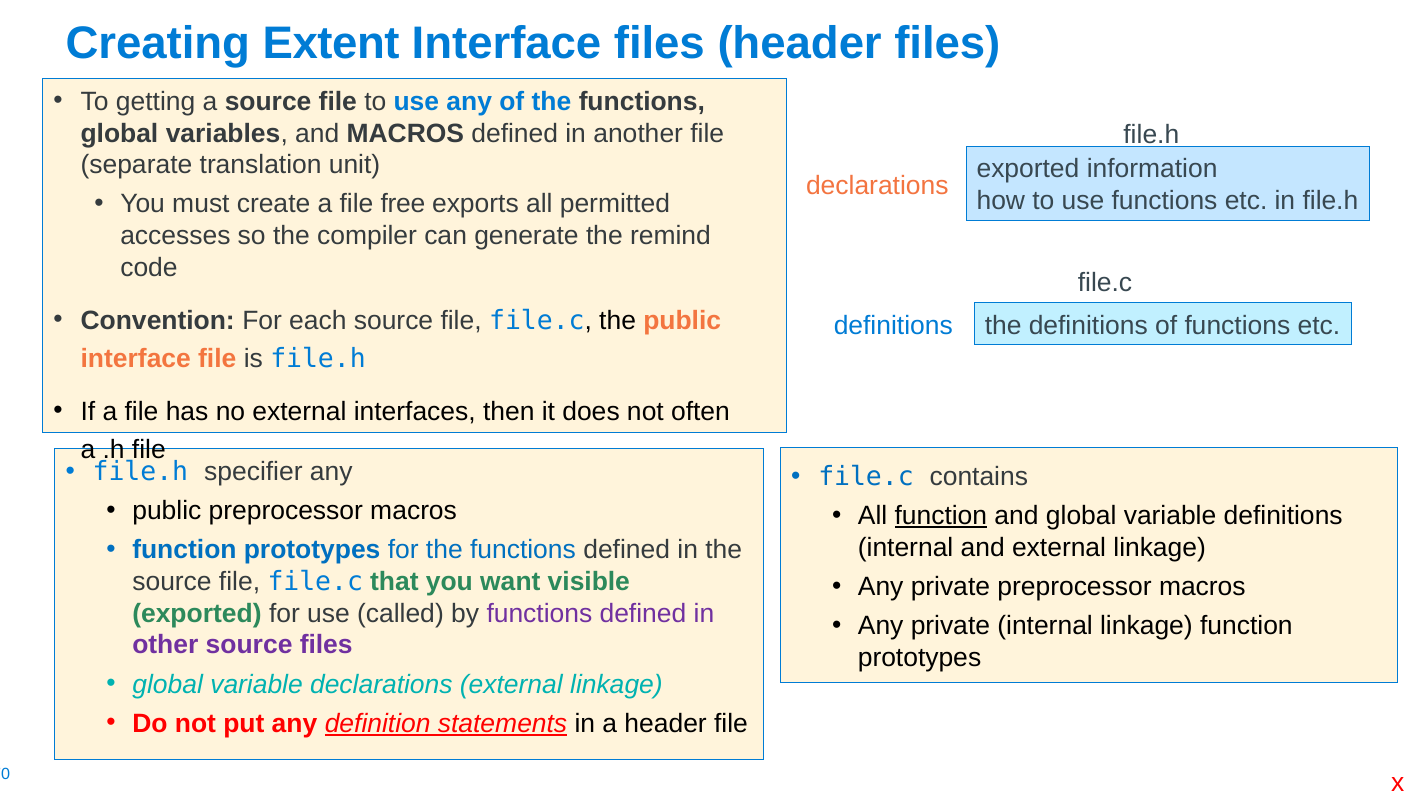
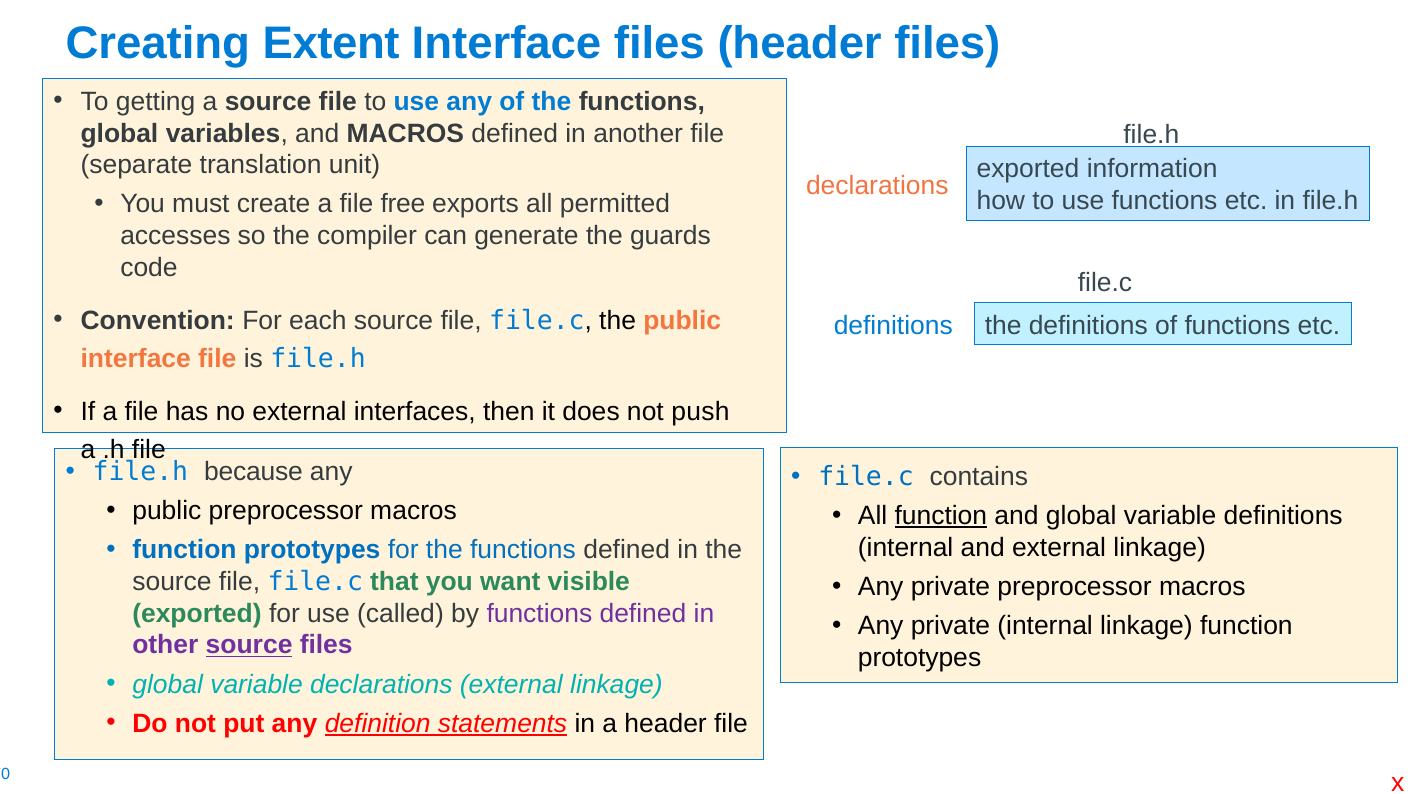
remind: remind -> guards
often: often -> push
specifier: specifier -> because
source at (249, 645) underline: none -> present
